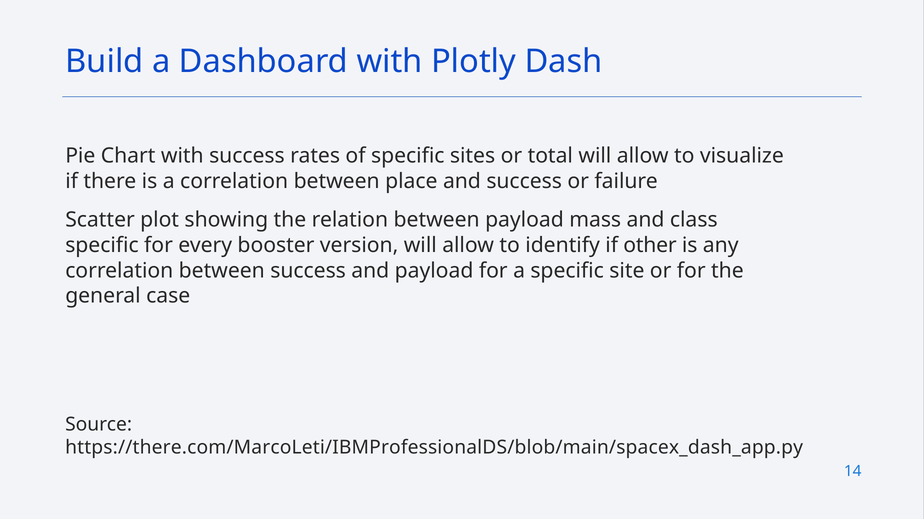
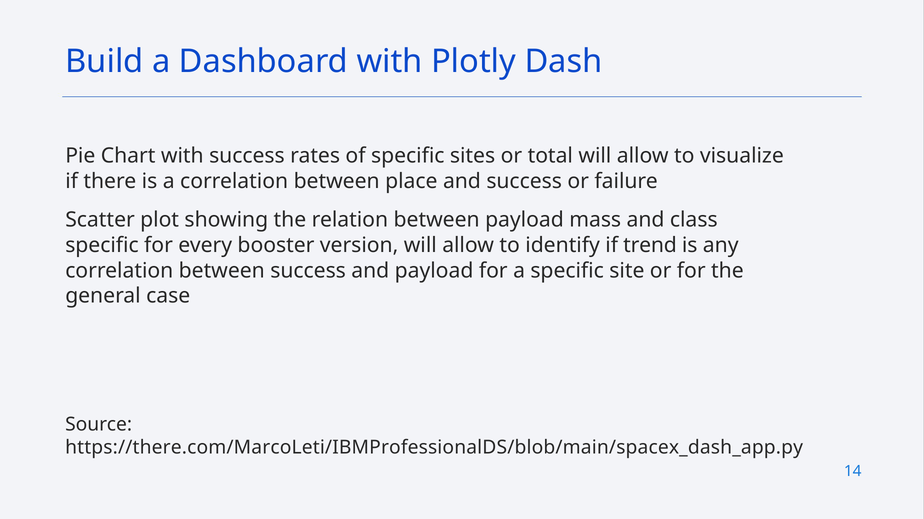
other: other -> trend
